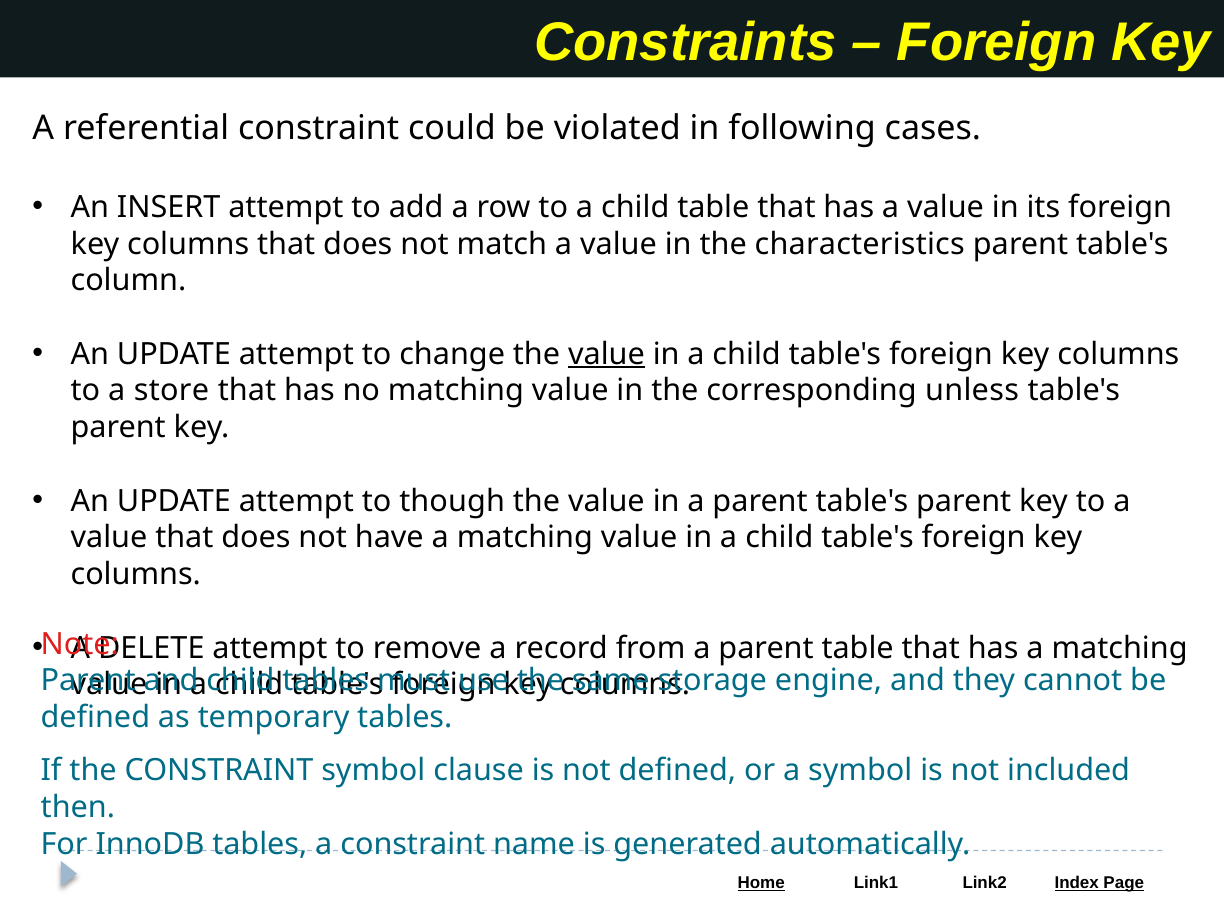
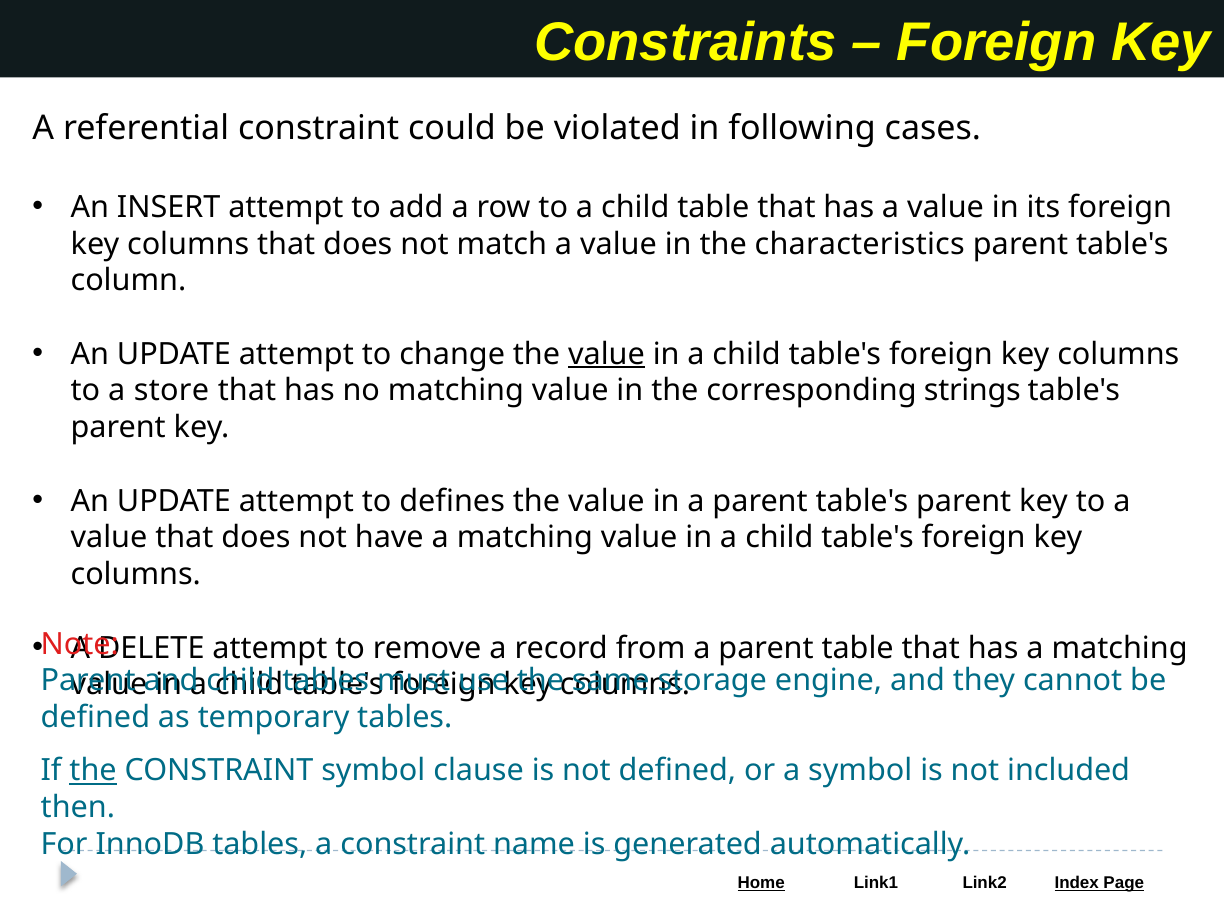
unless: unless -> strings
though: though -> defines
the at (93, 771) underline: none -> present
